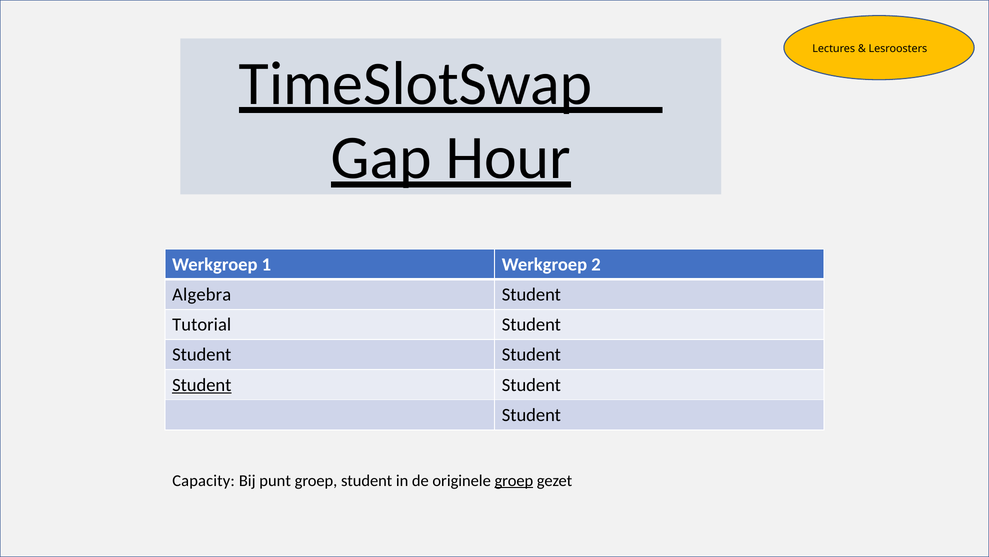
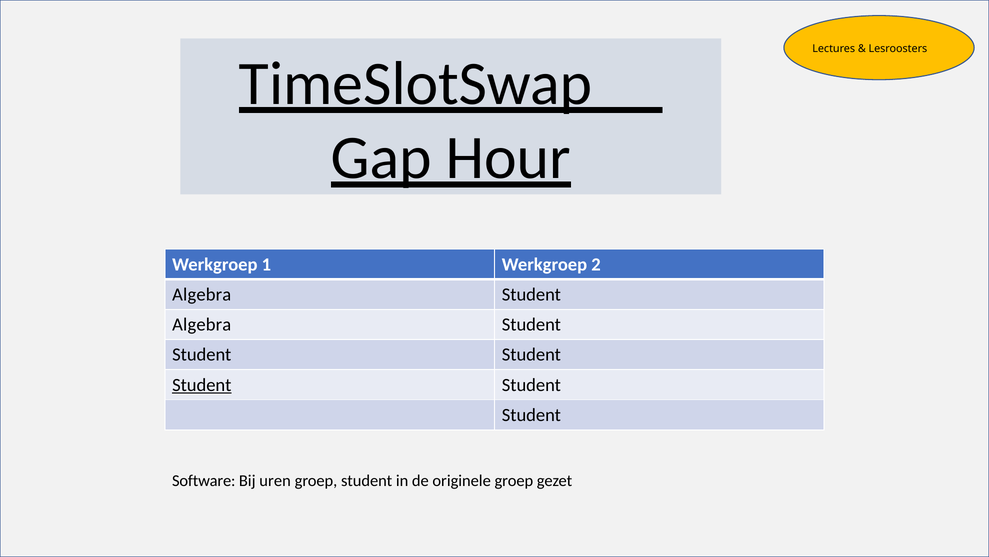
Tutorial at (202, 324): Tutorial -> Algebra
Capacity: Capacity -> Software
punt: punt -> uren
groep at (514, 480) underline: present -> none
